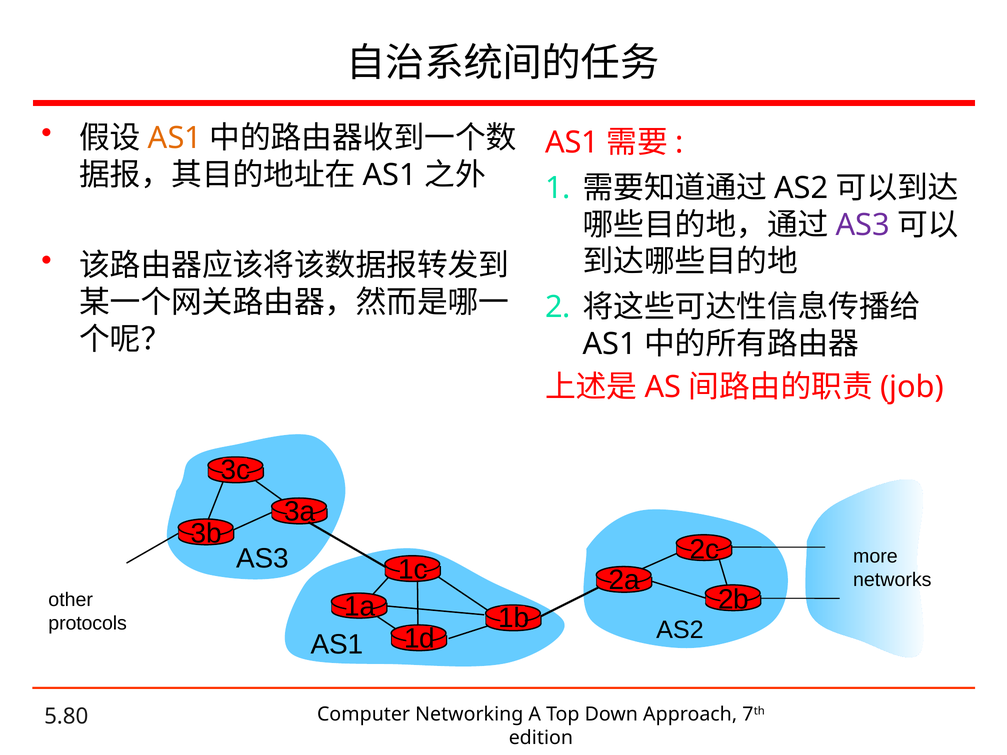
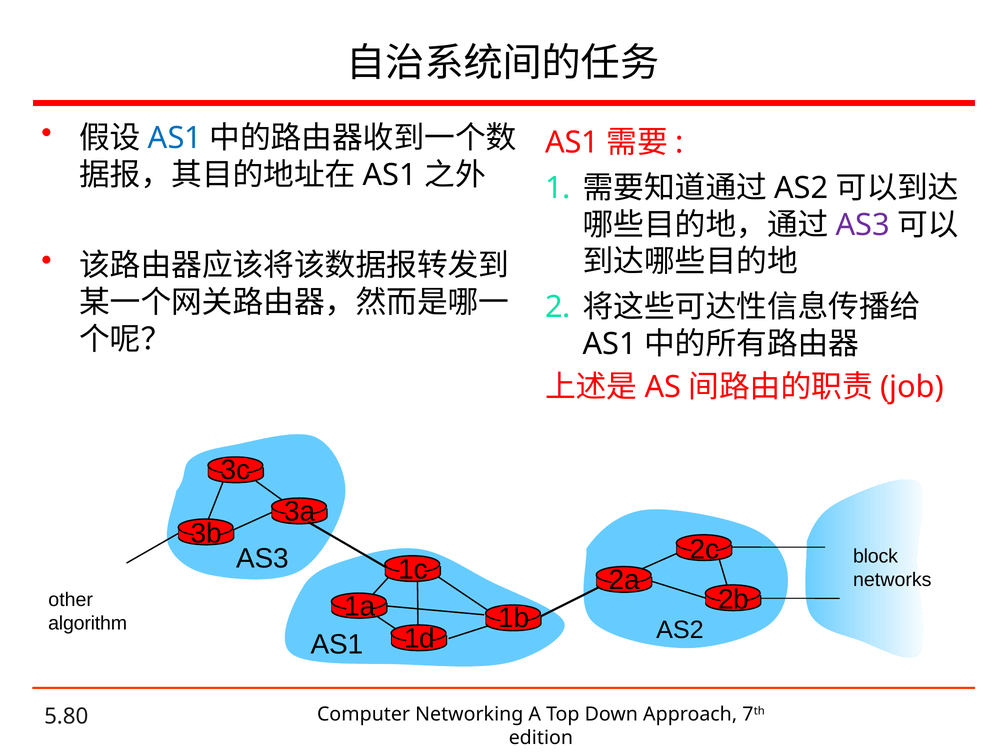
AS1 at (175, 138) colour: orange -> blue
more: more -> block
protocols: protocols -> algorithm
